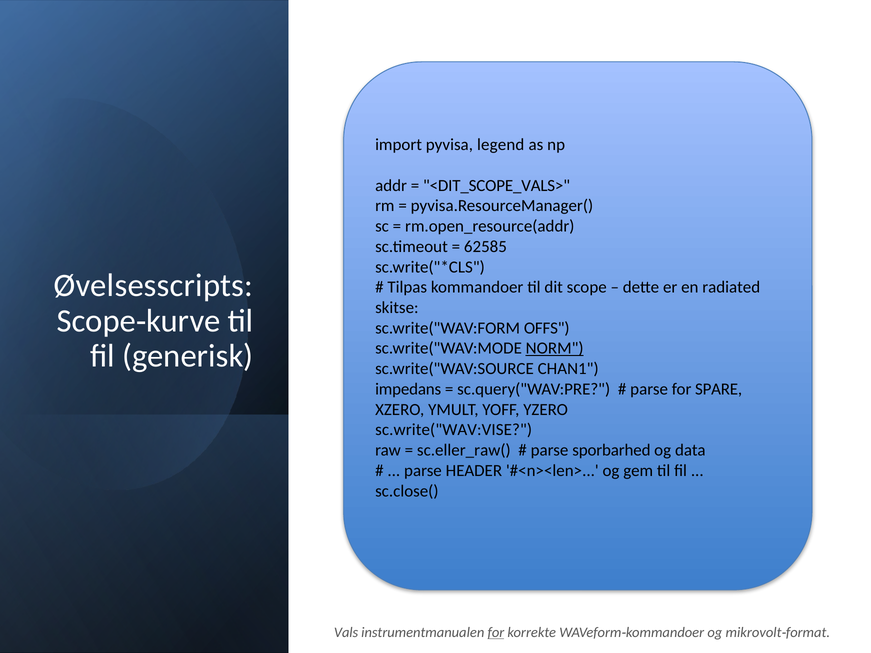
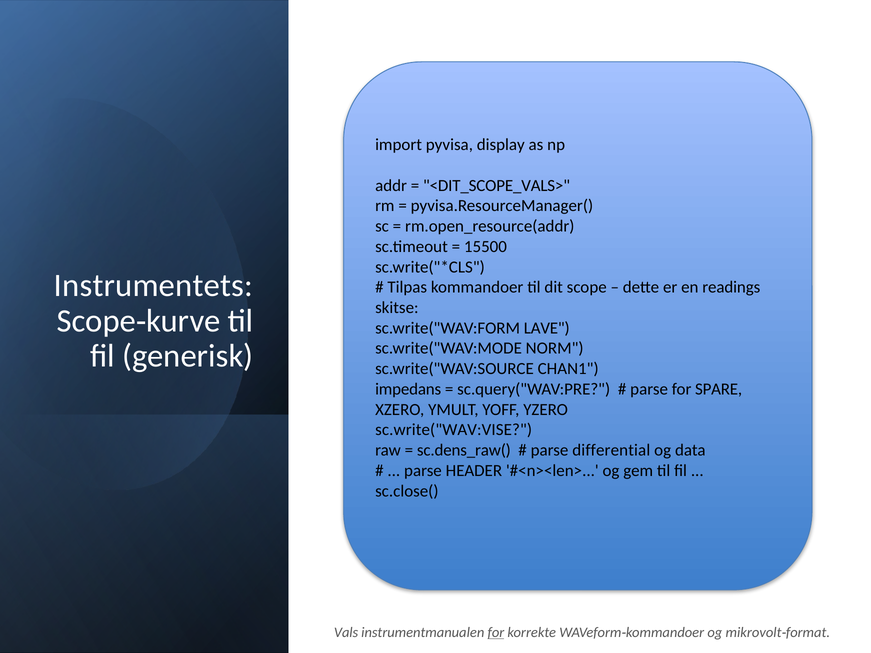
legend: legend -> display
62585: 62585 -> 15500
Øvelsesscripts: Øvelsesscripts -> Instrumentets
radiated: radiated -> readings
OFFS: OFFS -> LAVE
NORM underline: present -> none
sc.eller_raw(: sc.eller_raw( -> sc.dens_raw(
sporbarhed: sporbarhed -> differential
